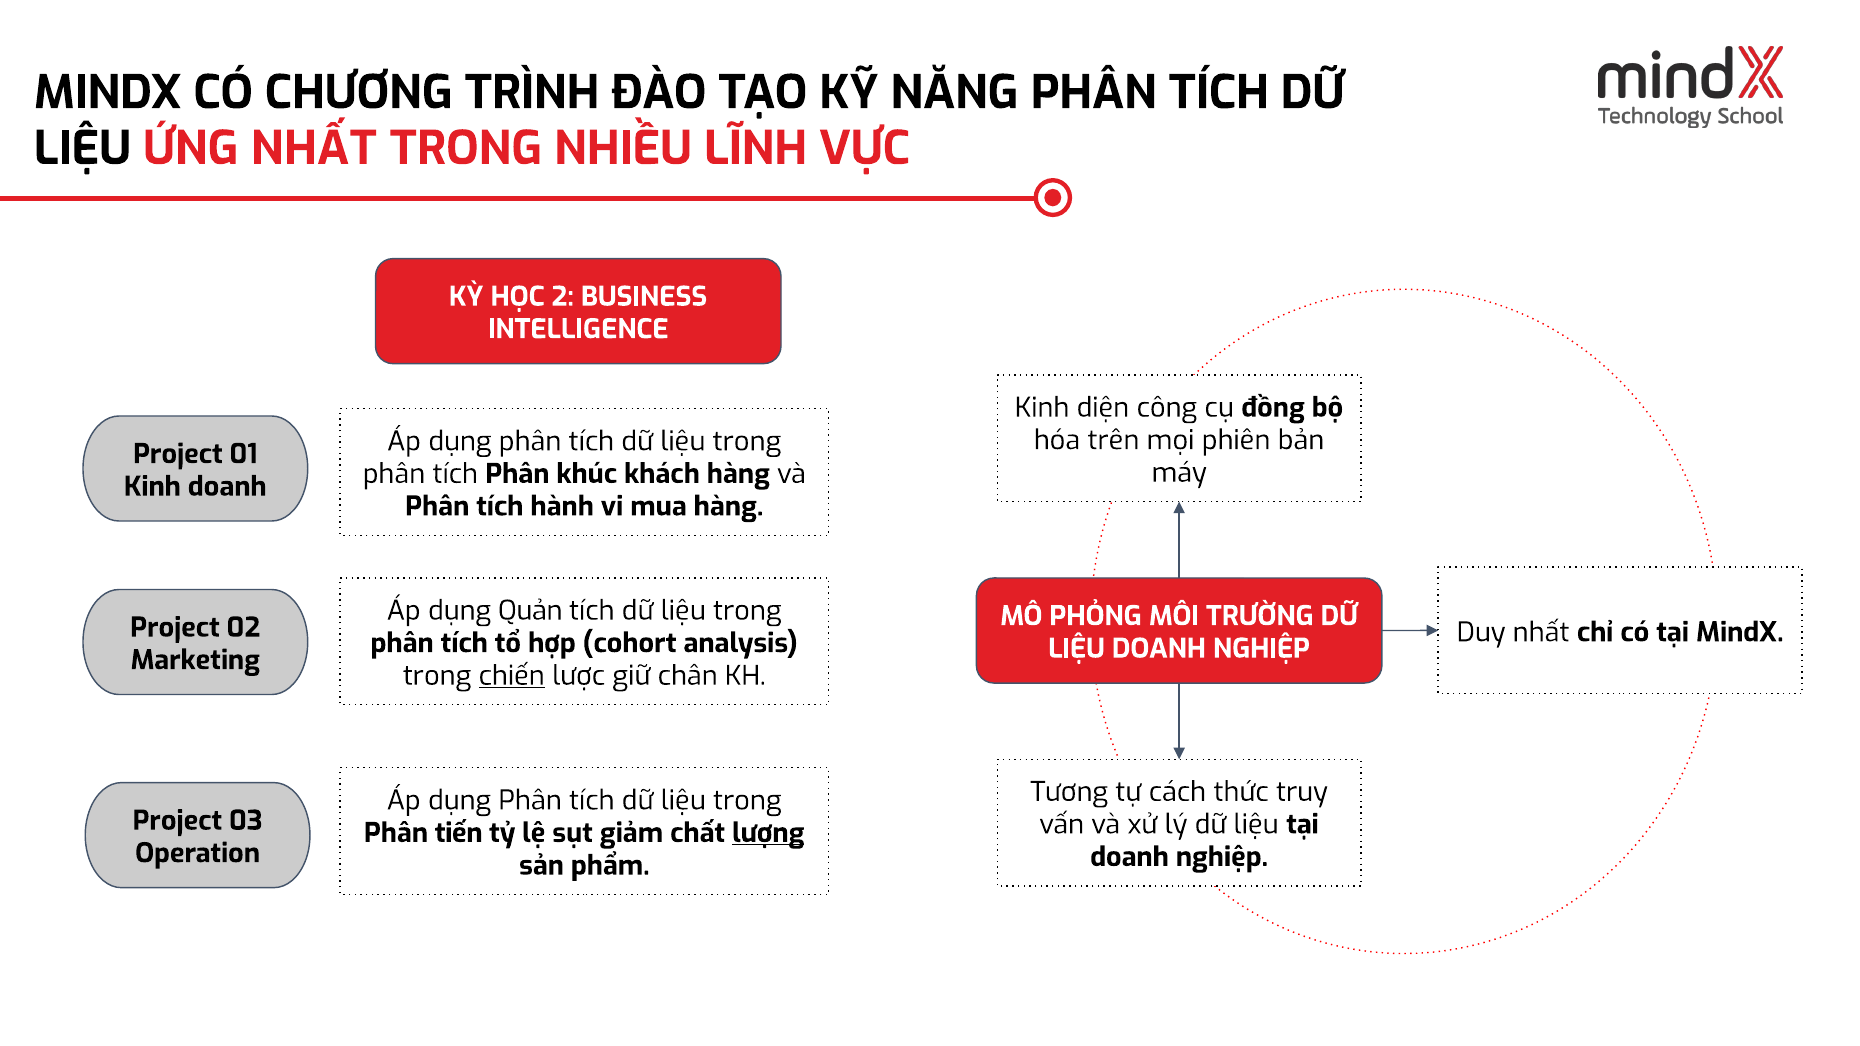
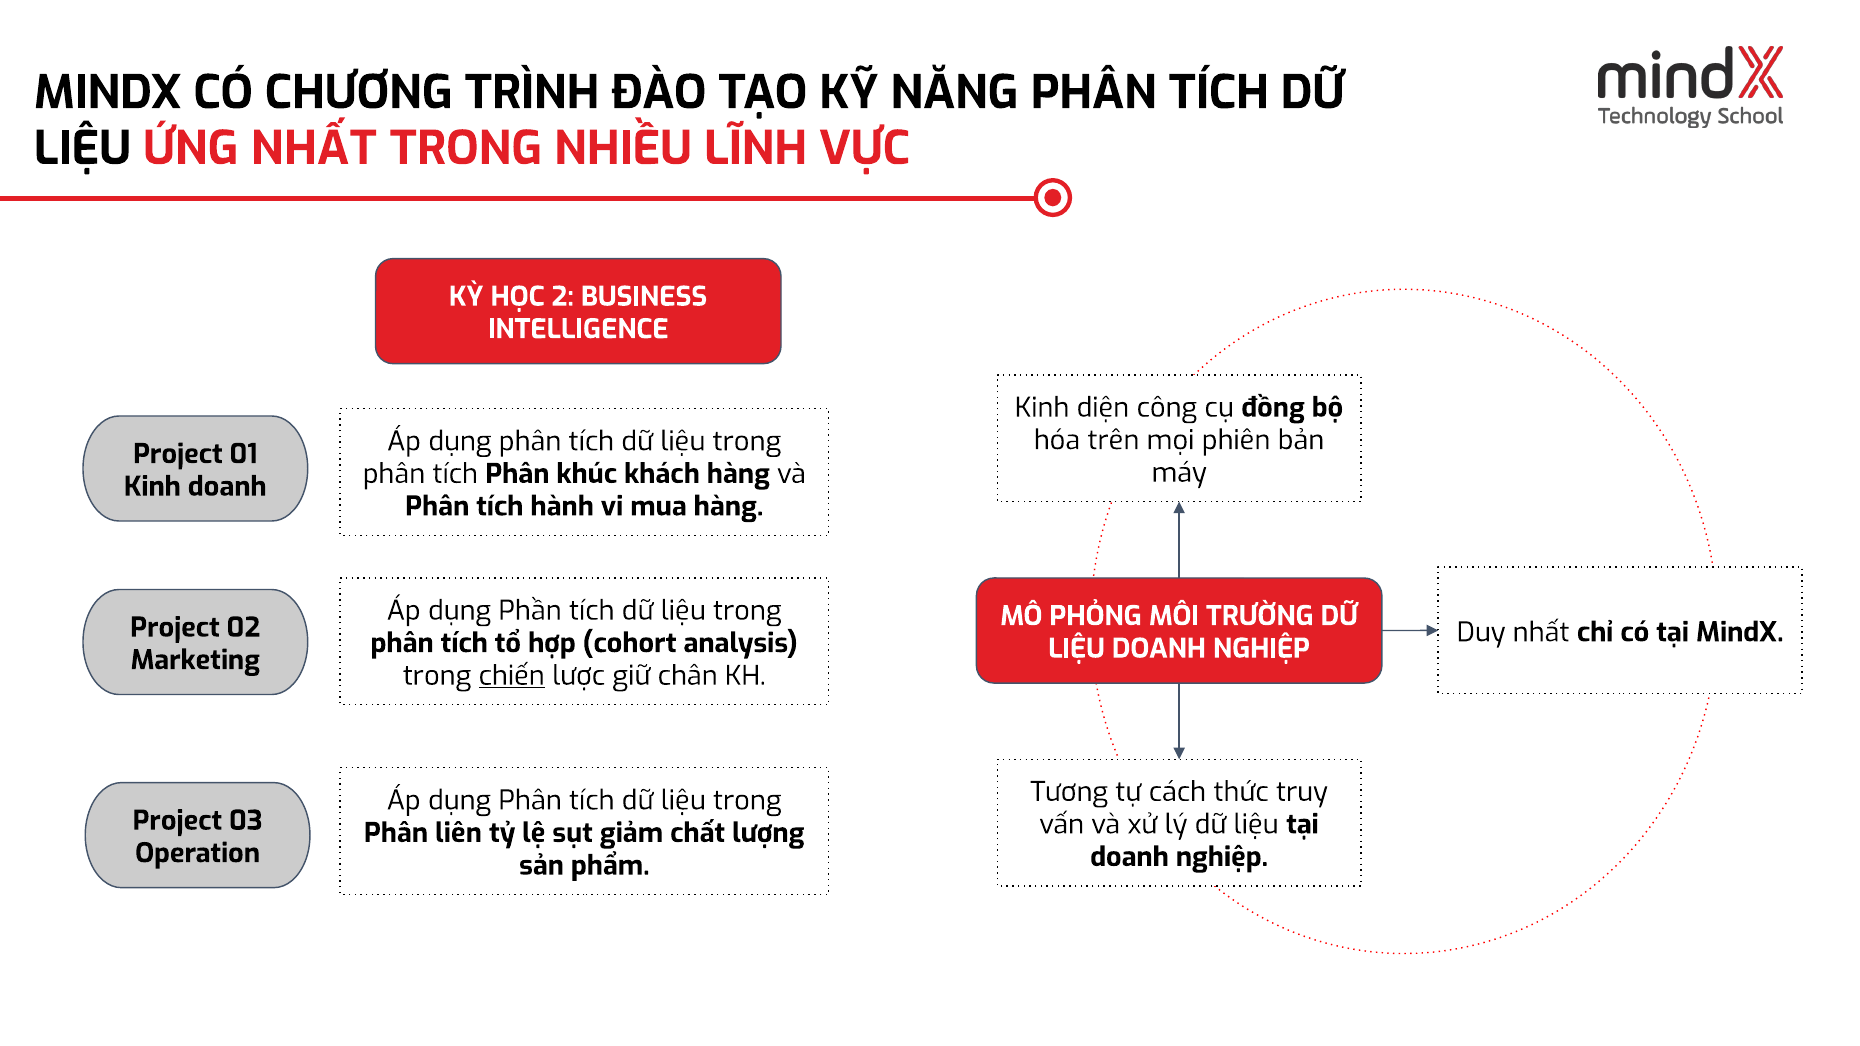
Quản: Quản -> Phần
tiến: tiến -> liên
lượng underline: present -> none
